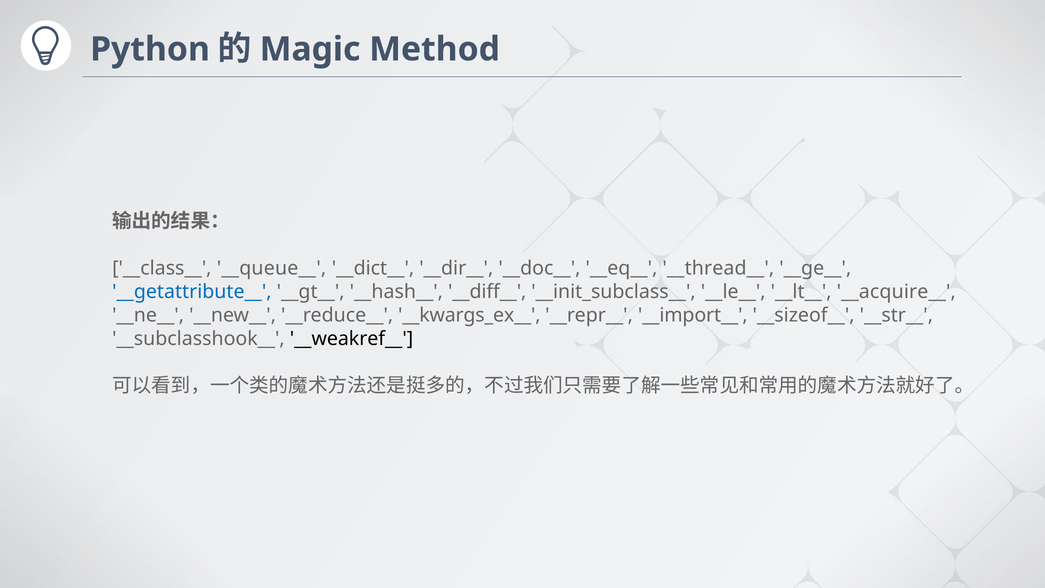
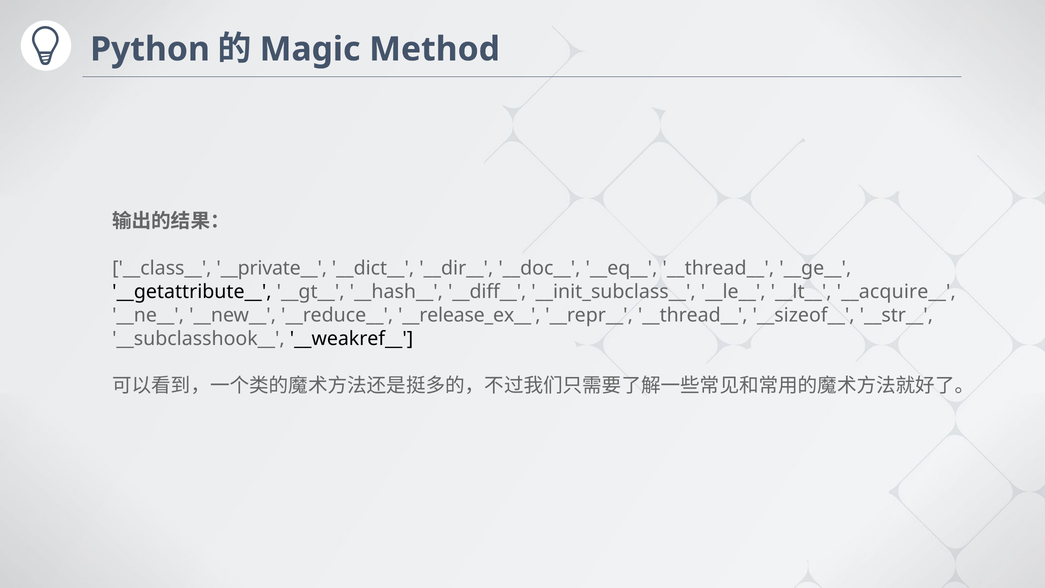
__queue__: __queue__ -> __private__
__getattribute__ colour: blue -> black
__kwargs_ex__: __kwargs_ex__ -> __release_ex__
__repr__ __import__: __import__ -> __thread__
